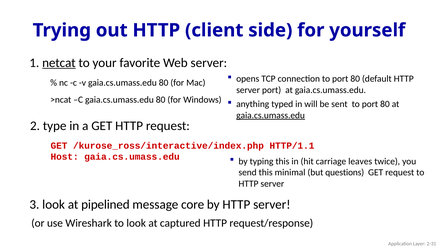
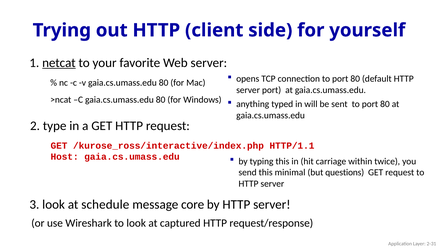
gaia.cs.umass.edu at (271, 115) underline: present -> none
leaves: leaves -> within
pipelined: pipelined -> schedule
